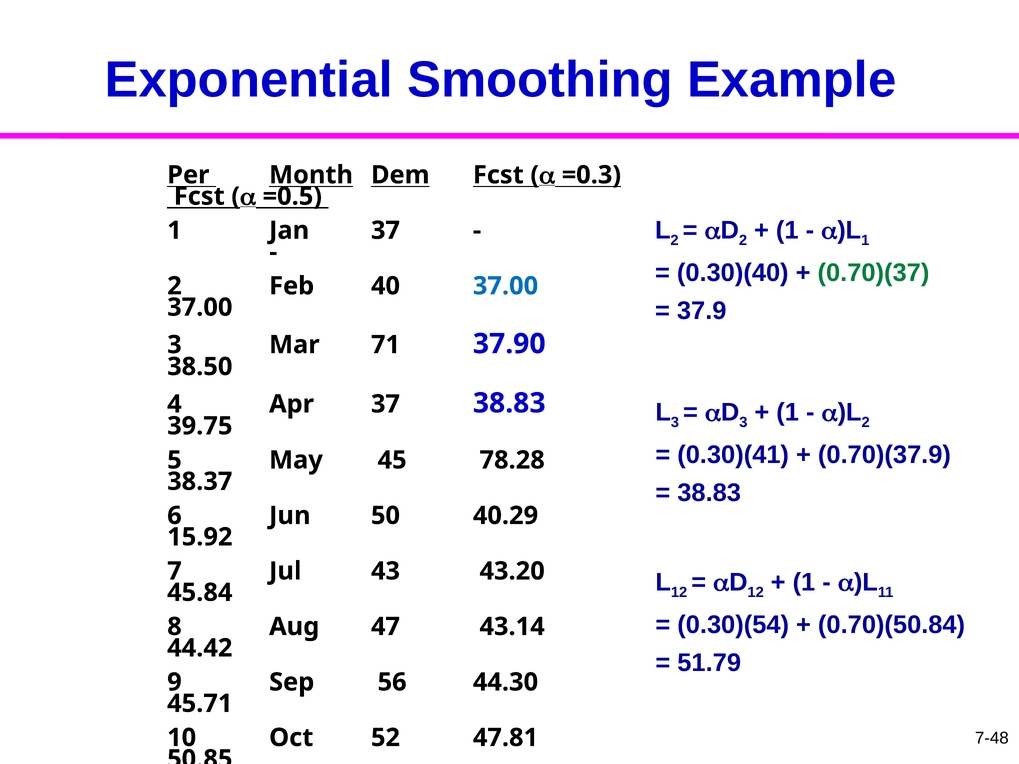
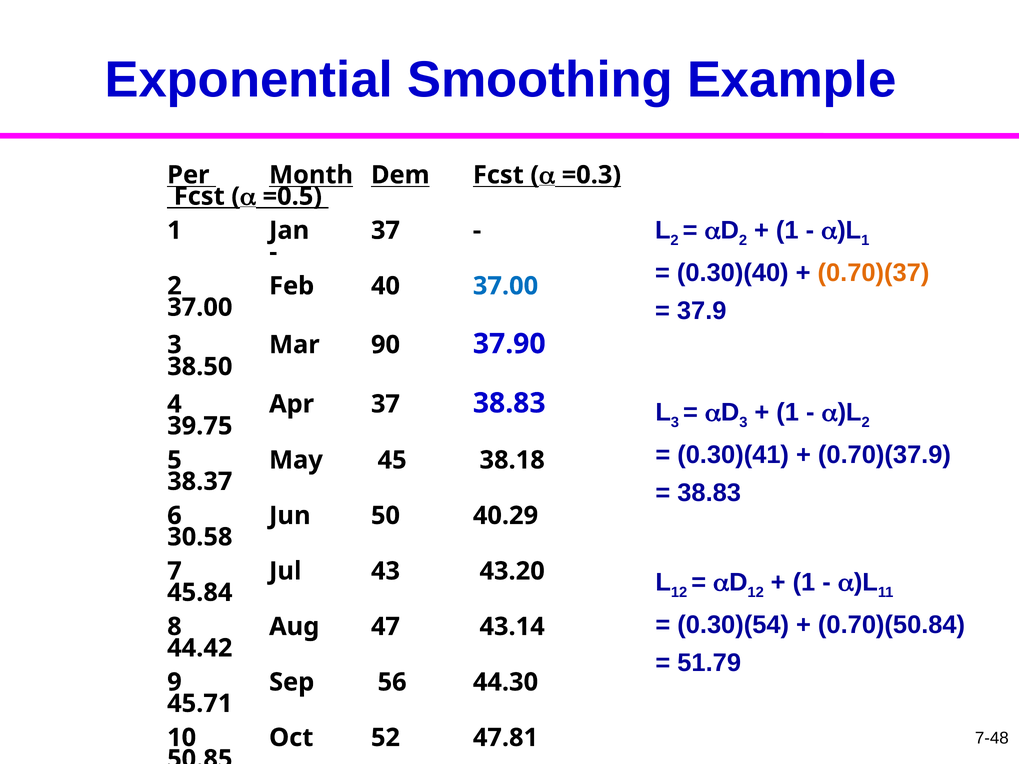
0.70)(37 colour: green -> orange
71: 71 -> 90
78.28: 78.28 -> 38.18
15.92: 15.92 -> 30.58
